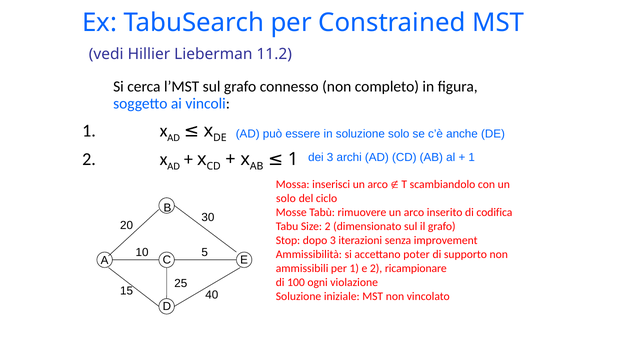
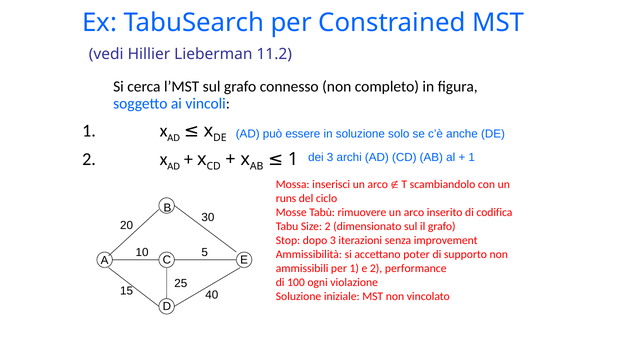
solo at (286, 198): solo -> runs
ricampionare: ricampionare -> performance
